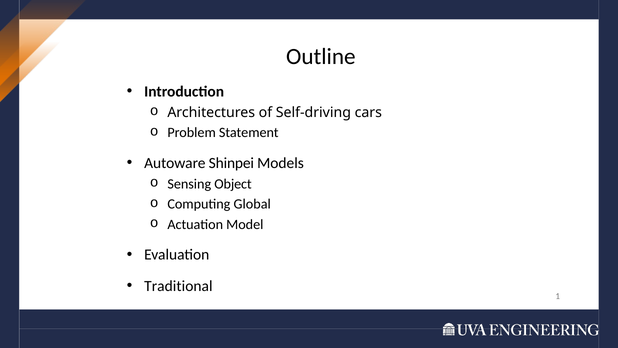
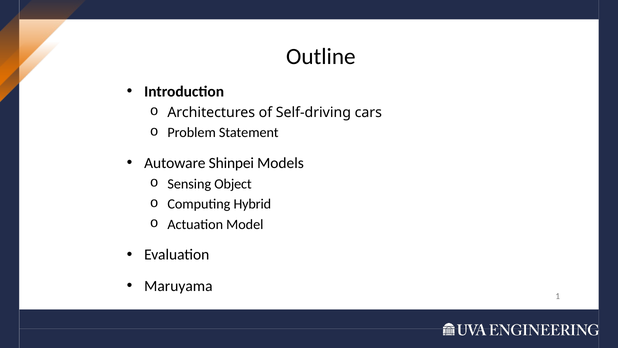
Global: Global -> Hybrid
Traditional: Traditional -> Maruyama
